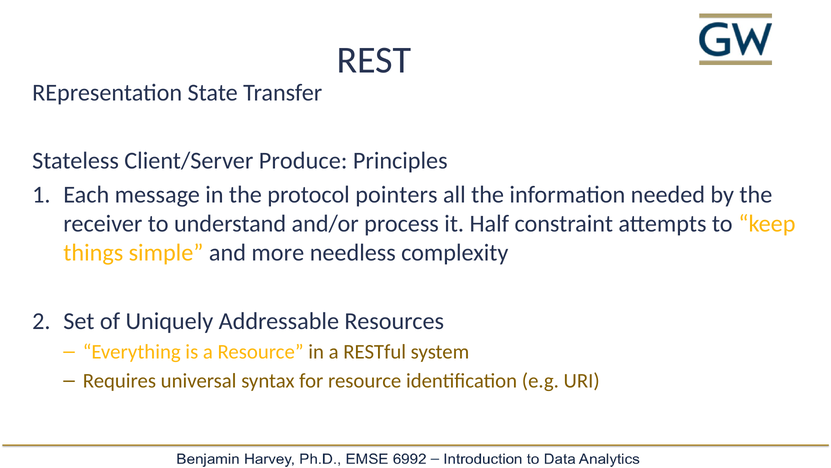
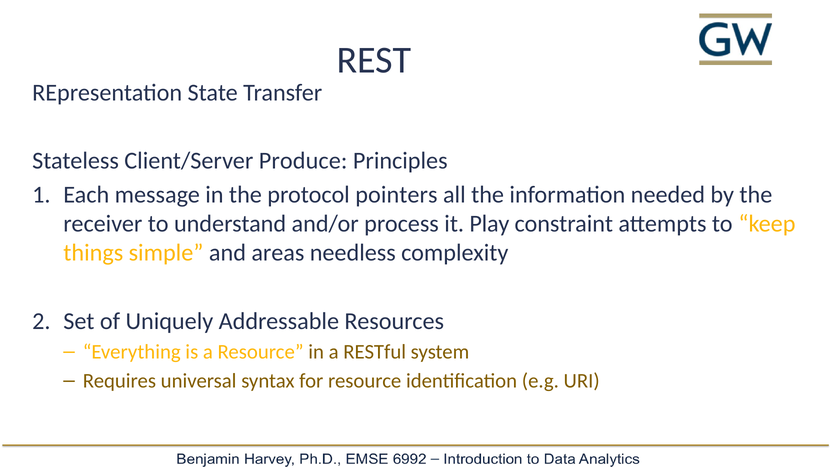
Half: Half -> Play
more: more -> areas
